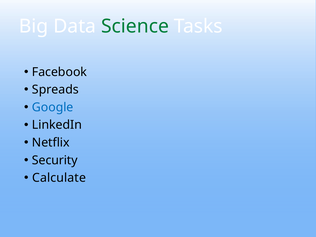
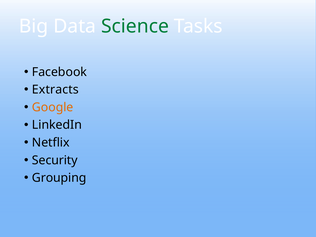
Spreads: Spreads -> Extracts
Google colour: blue -> orange
Calculate: Calculate -> Grouping
